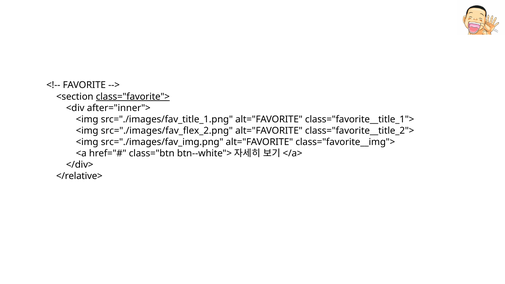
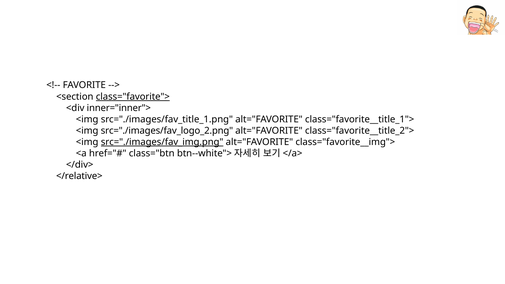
after="inner">: after="inner"> -> inner="inner">
src="./images/fav_flex_2.png: src="./images/fav_flex_2.png -> src="./images/fav_logo_2.png
src="./images/fav_img.png underline: none -> present
